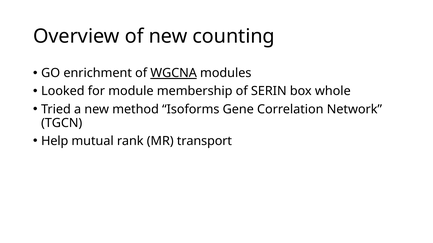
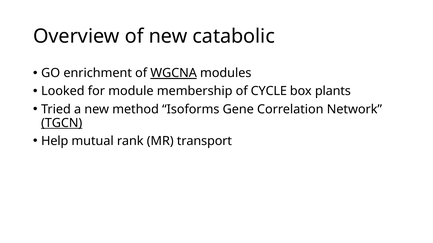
counting: counting -> catabolic
SERIN: SERIN -> CYCLE
whole: whole -> plants
TGCN underline: none -> present
